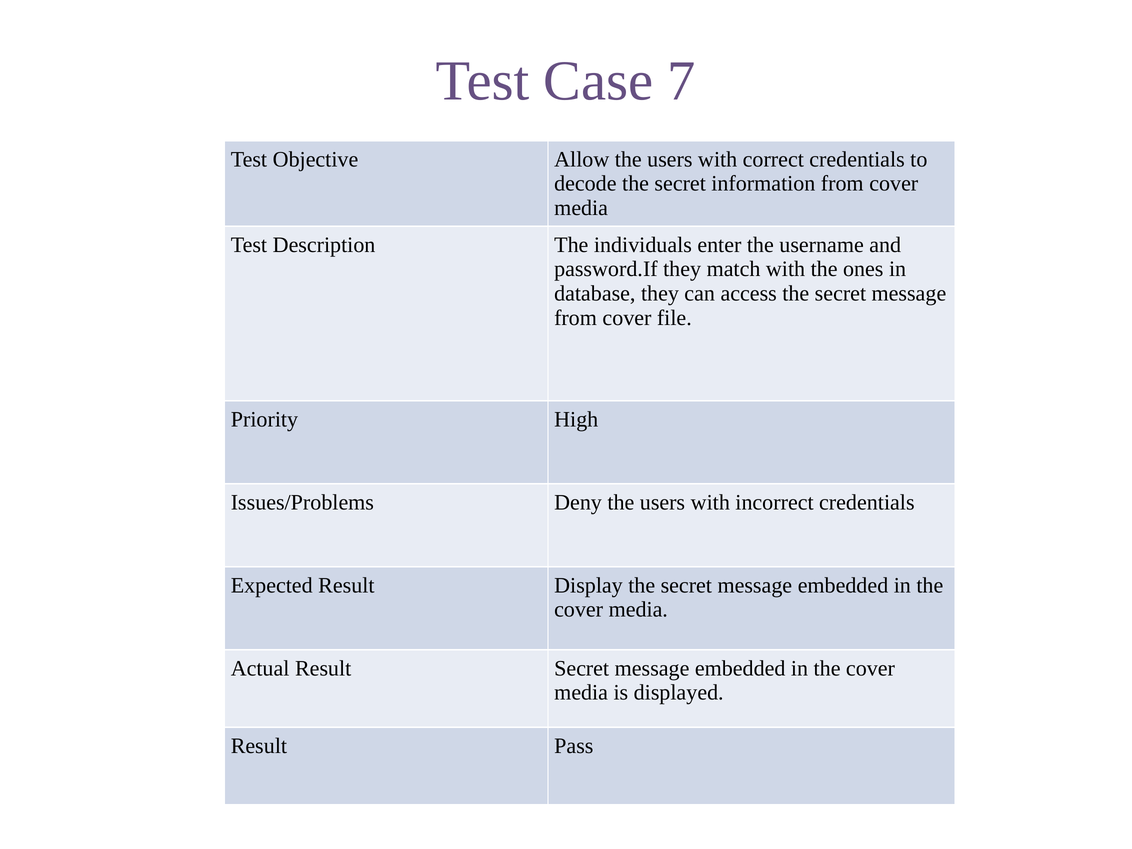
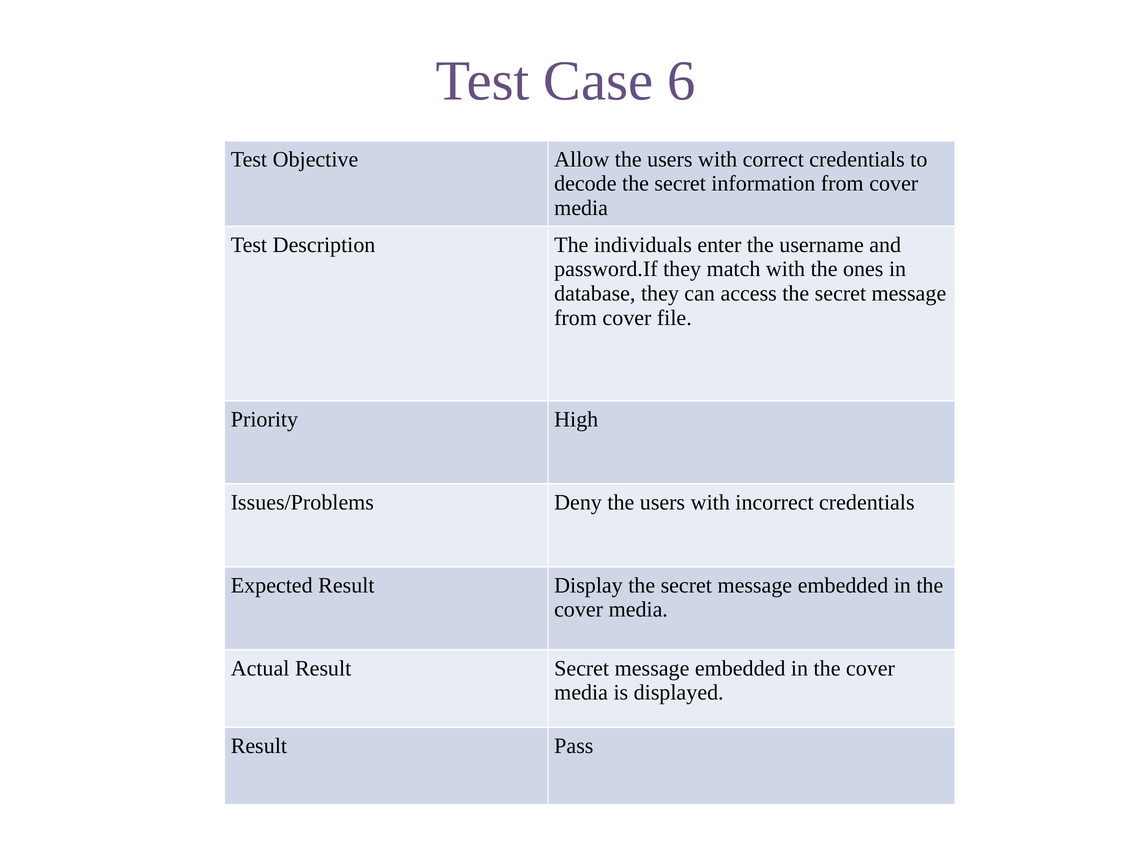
7: 7 -> 6
